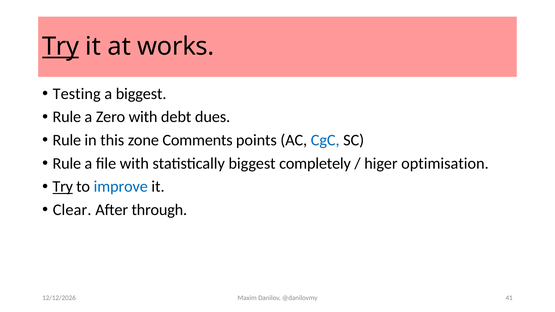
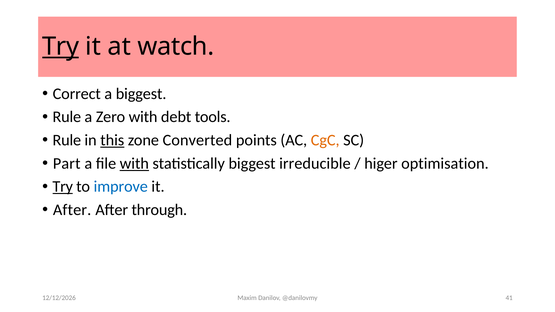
works: works -> watch
Testing: Testing -> Correct
dues: dues -> tools
this underline: none -> present
Comments: Comments -> Converted
CgC colour: blue -> orange
Rule at (67, 164): Rule -> Part
with at (134, 164) underline: none -> present
completely: completely -> irreducible
Clear at (72, 210): Clear -> After
